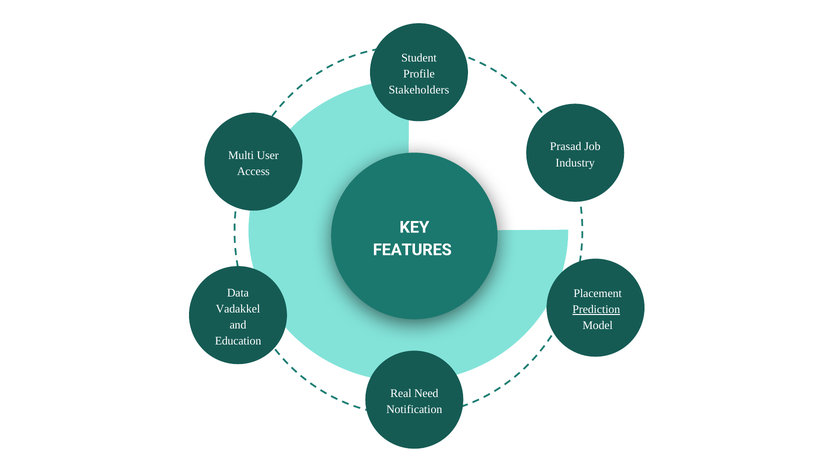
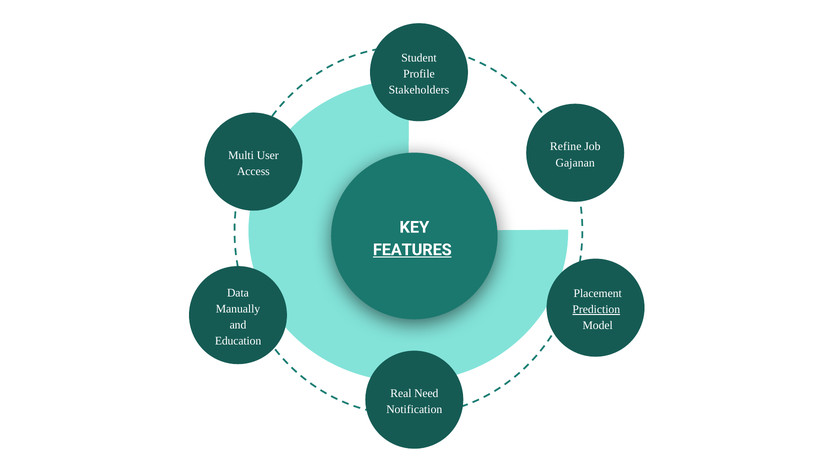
Prasad: Prasad -> Refine
Industry: Industry -> Gajanan
FEATURES underline: none -> present
Vadakkel: Vadakkel -> Manually
